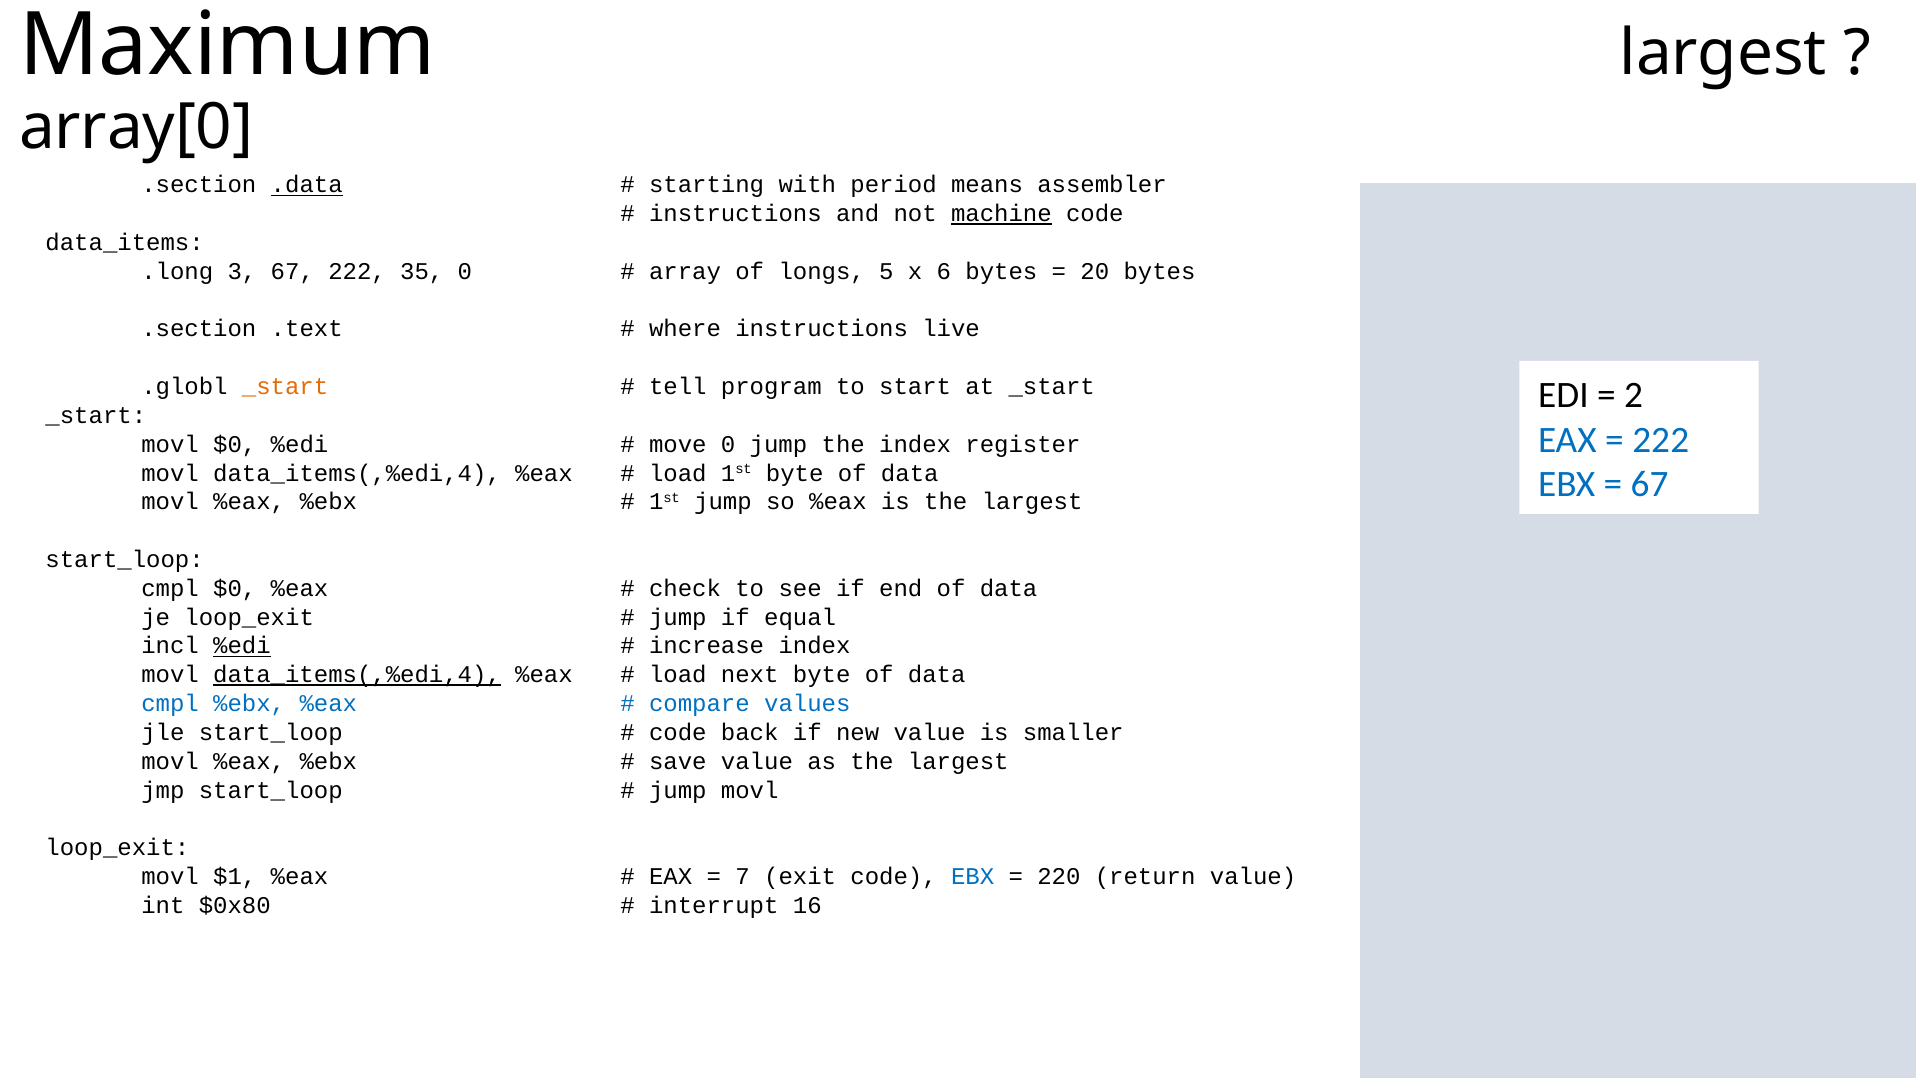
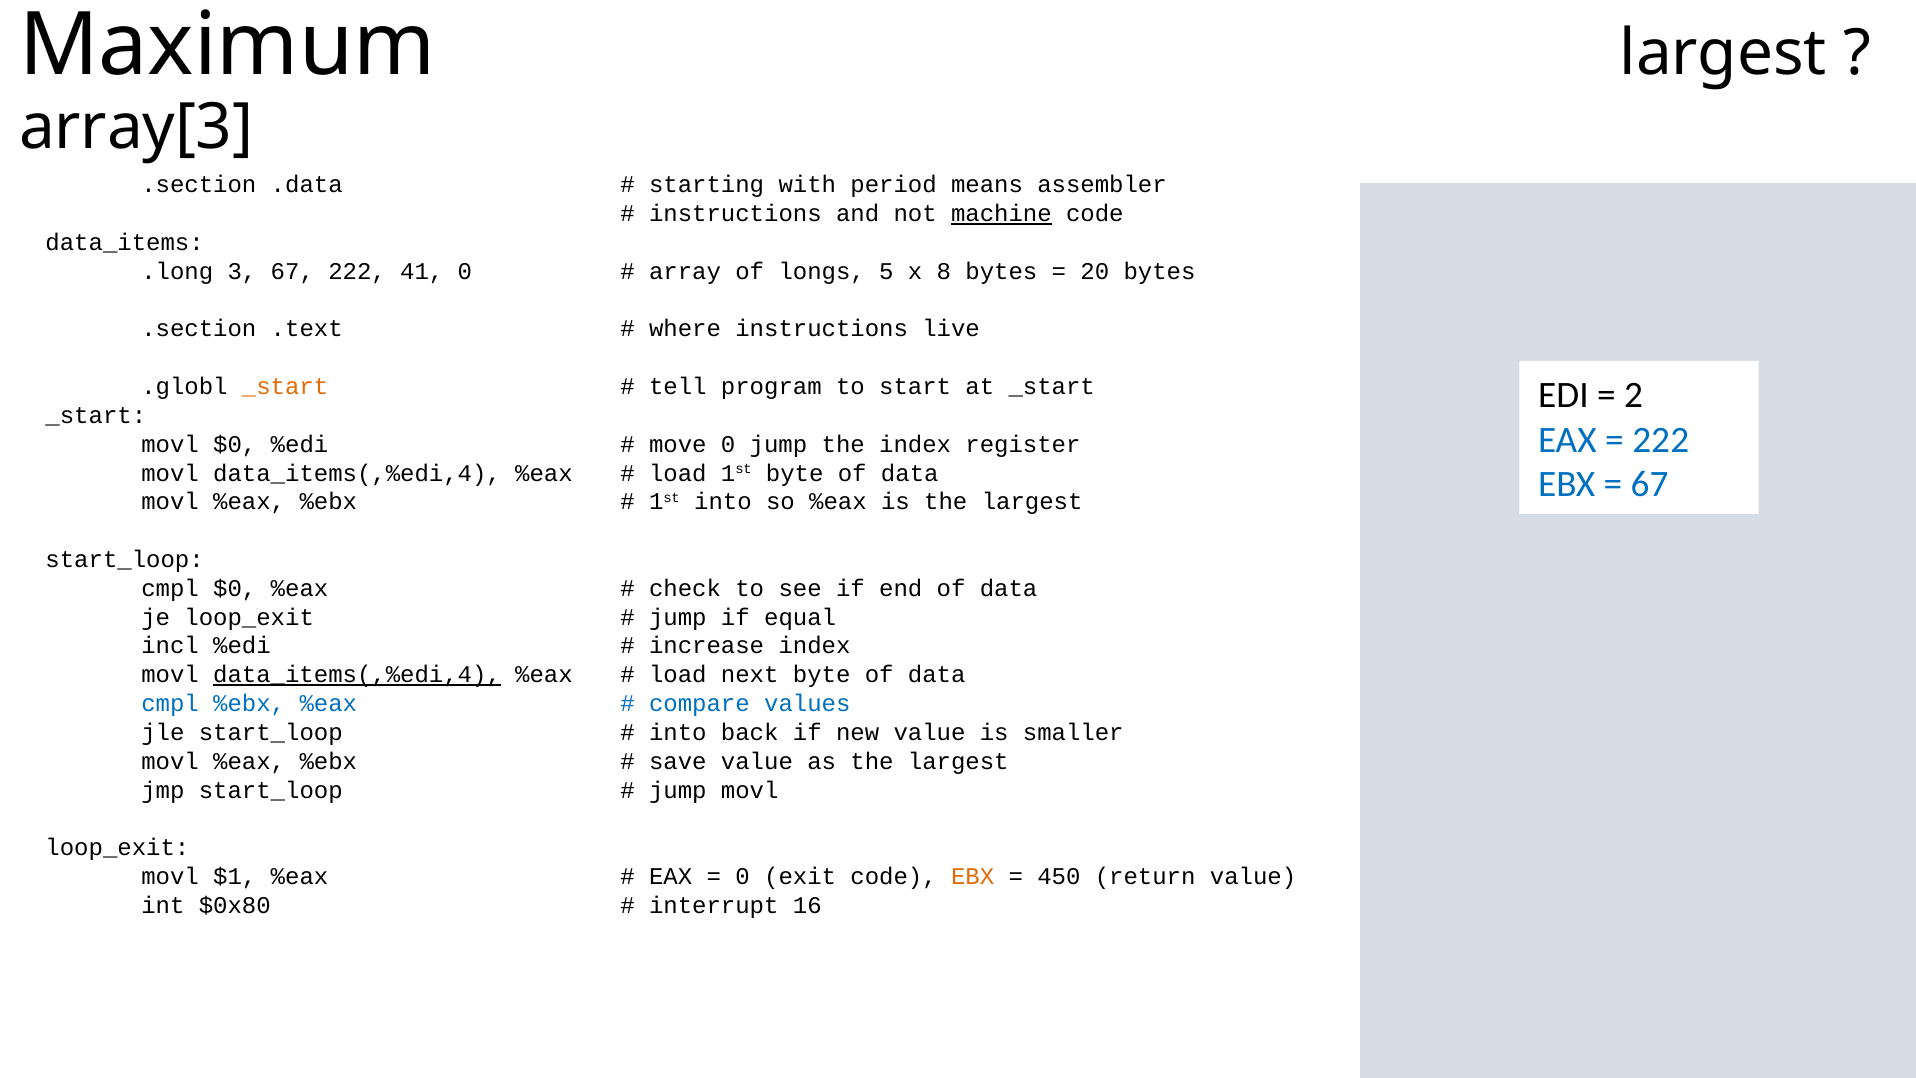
array[0: array[0 -> array[3
.data underline: present -> none
35: 35 -> 41
6: 6 -> 8
1st jump: jump -> into
%edi at (242, 646) underline: present -> none
code at (678, 732): code -> into
7 at (743, 876): 7 -> 0
EBX at (973, 876) colour: blue -> orange
220: 220 -> 450
